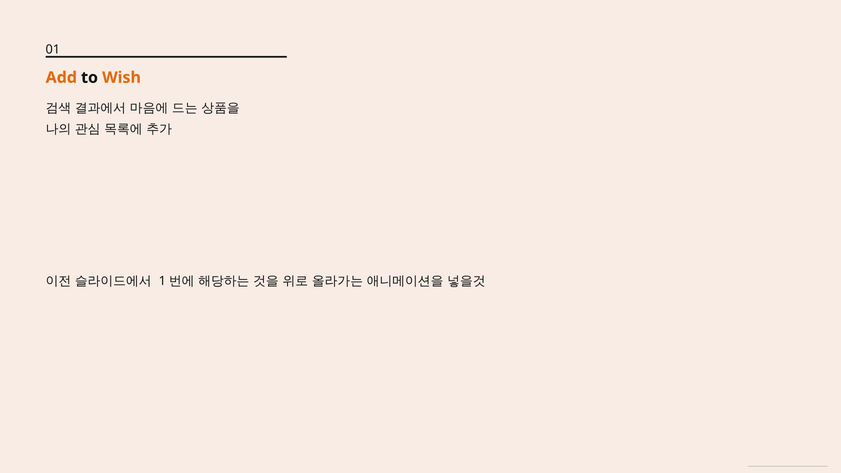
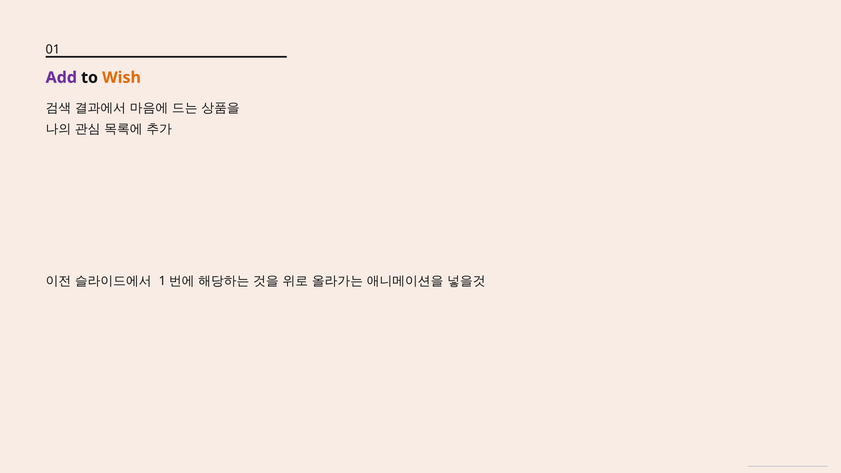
Add colour: orange -> purple
